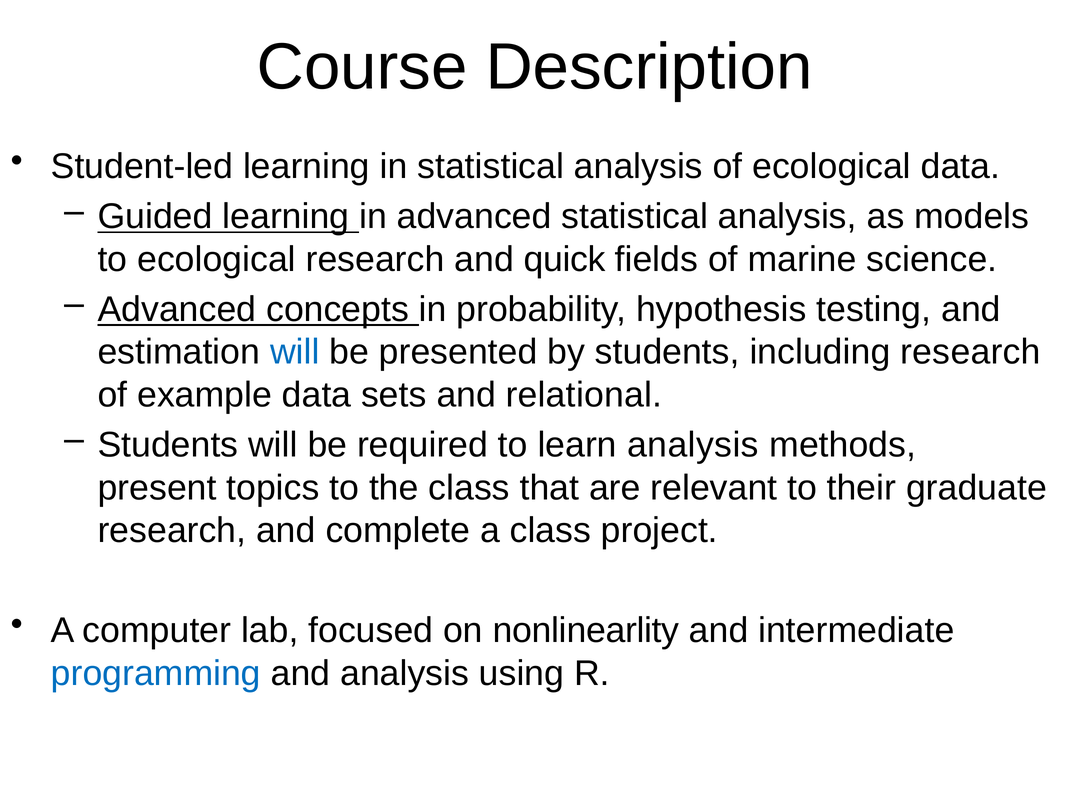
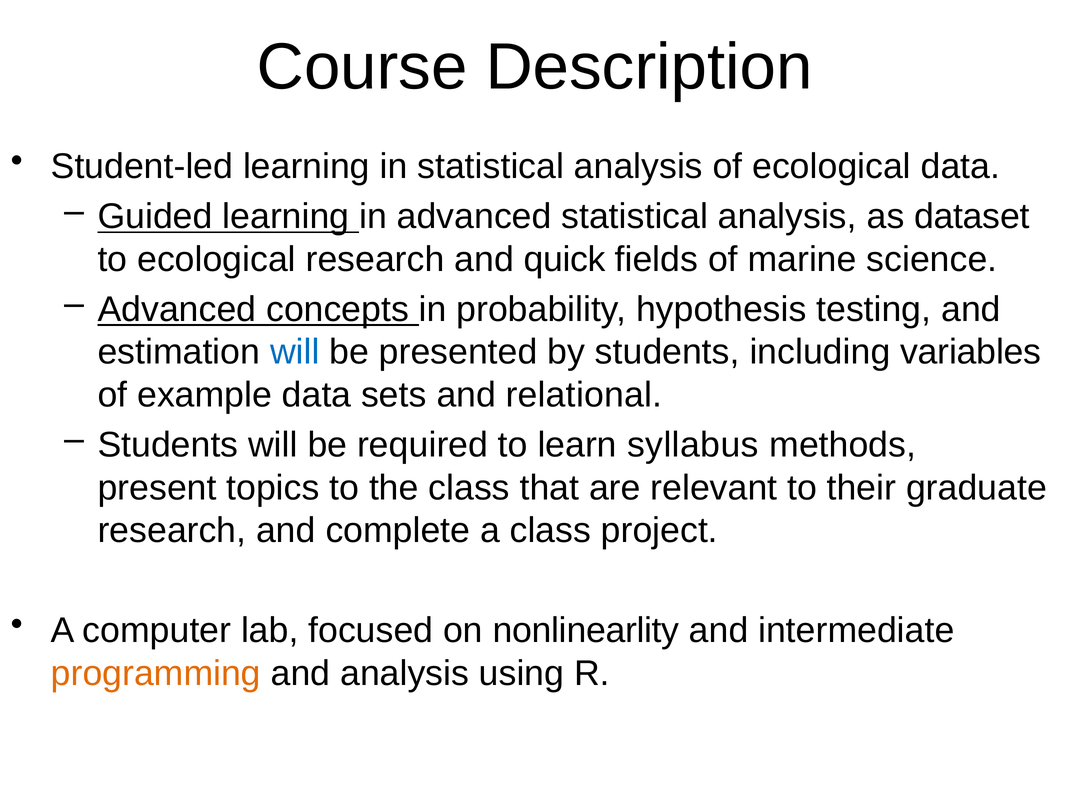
models: models -> dataset
including research: research -> variables
learn analysis: analysis -> syllabus
programming colour: blue -> orange
